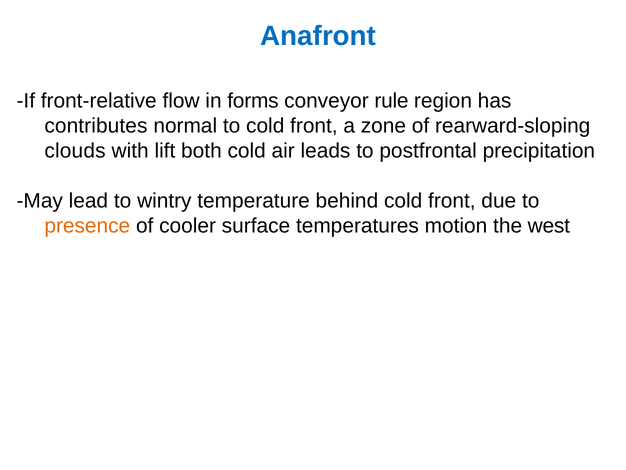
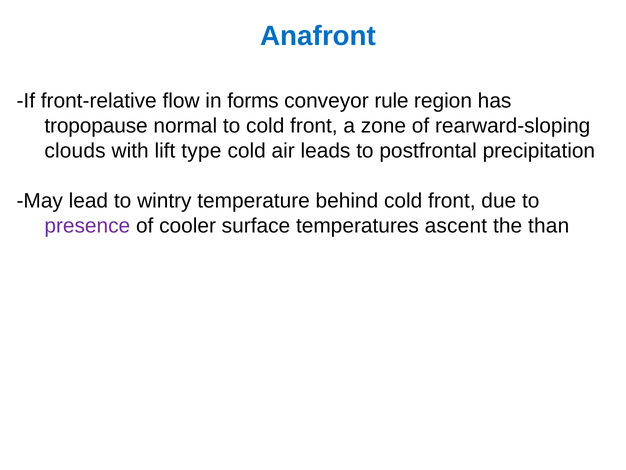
contributes: contributes -> tropopause
both: both -> type
presence colour: orange -> purple
motion: motion -> ascent
west: west -> than
